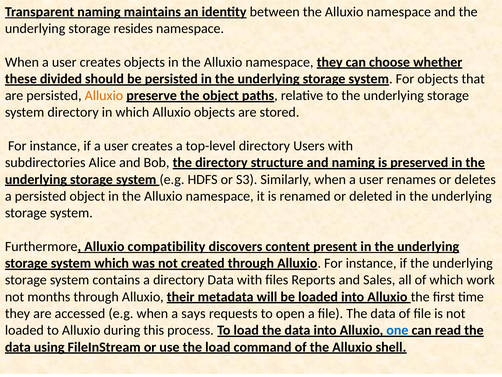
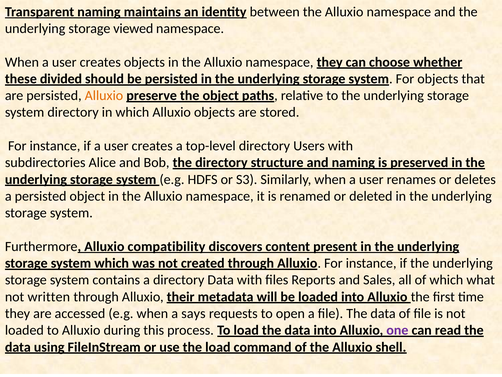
resides: resides -> viewed
work: work -> what
months: months -> written
one colour: blue -> purple
